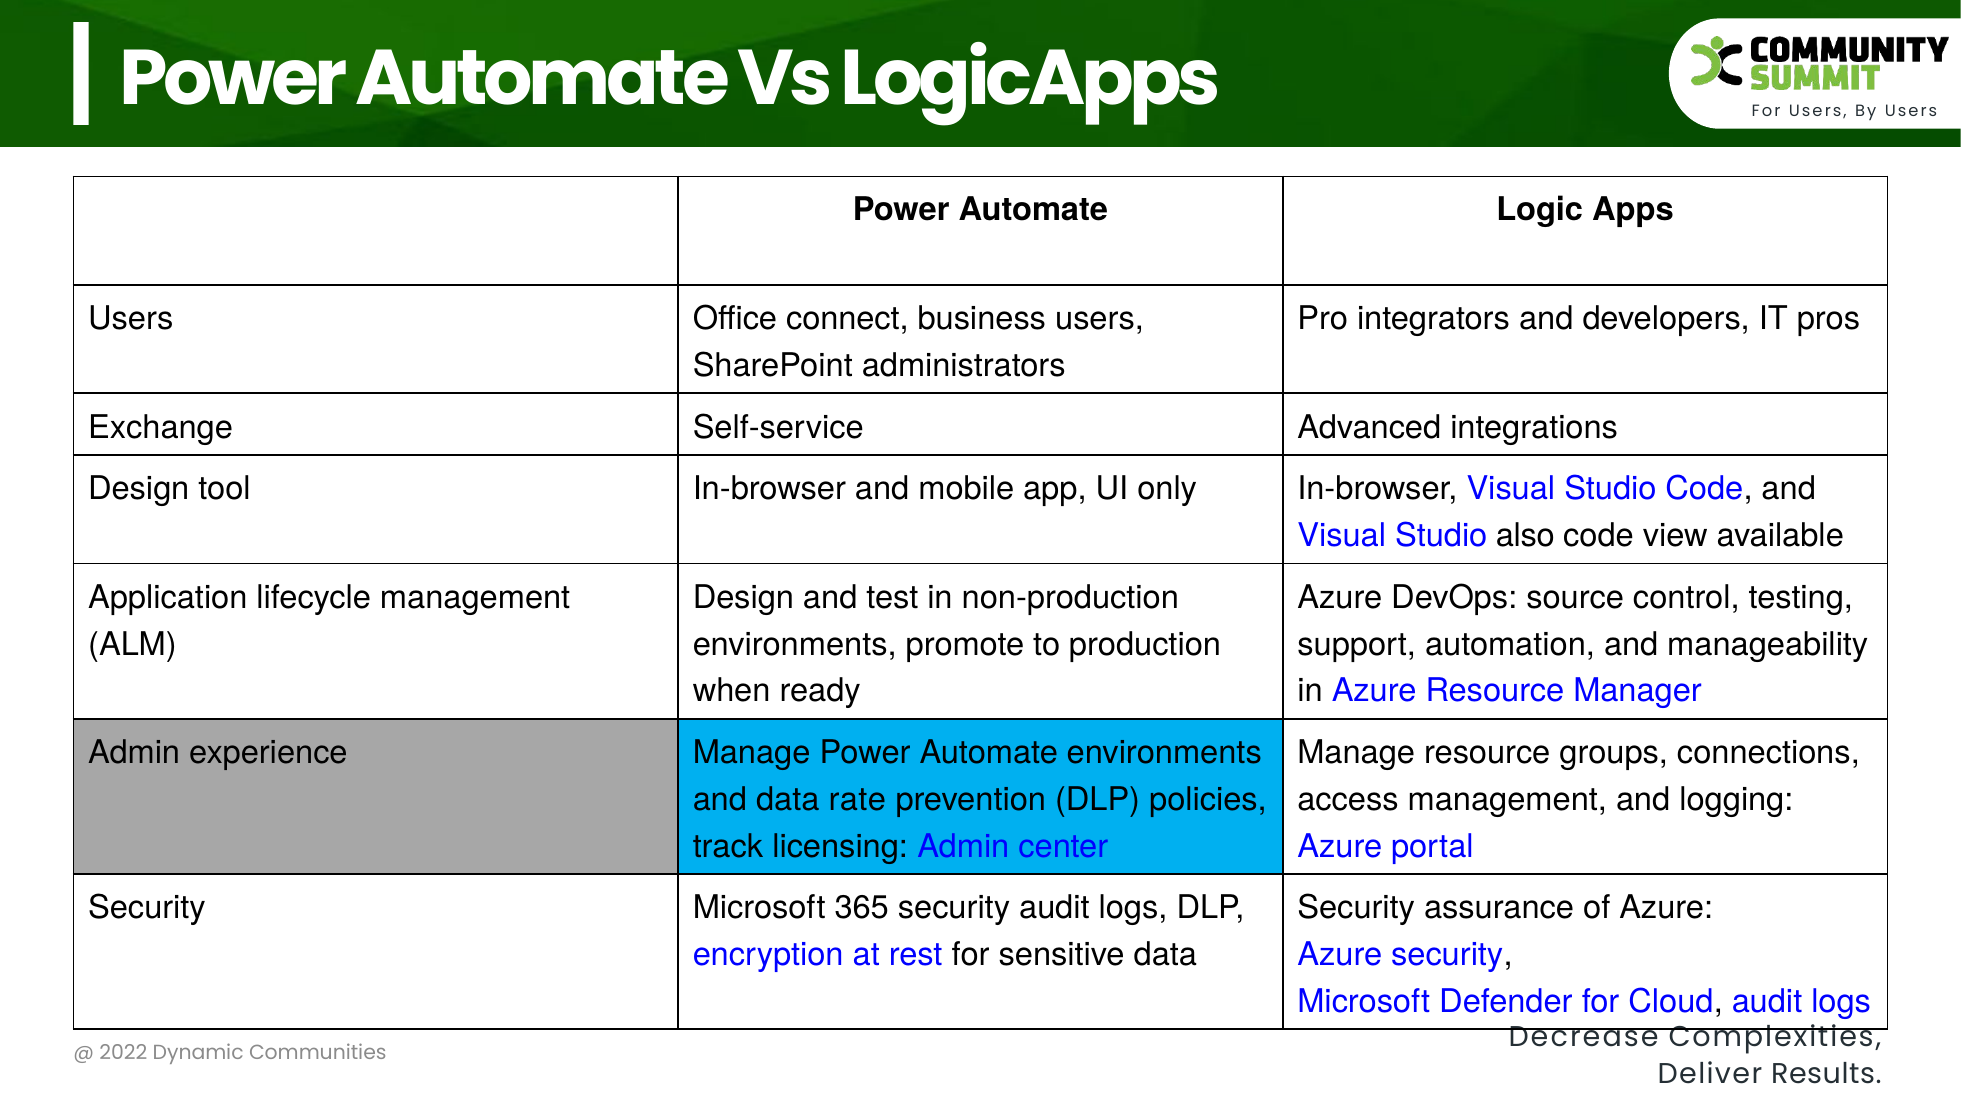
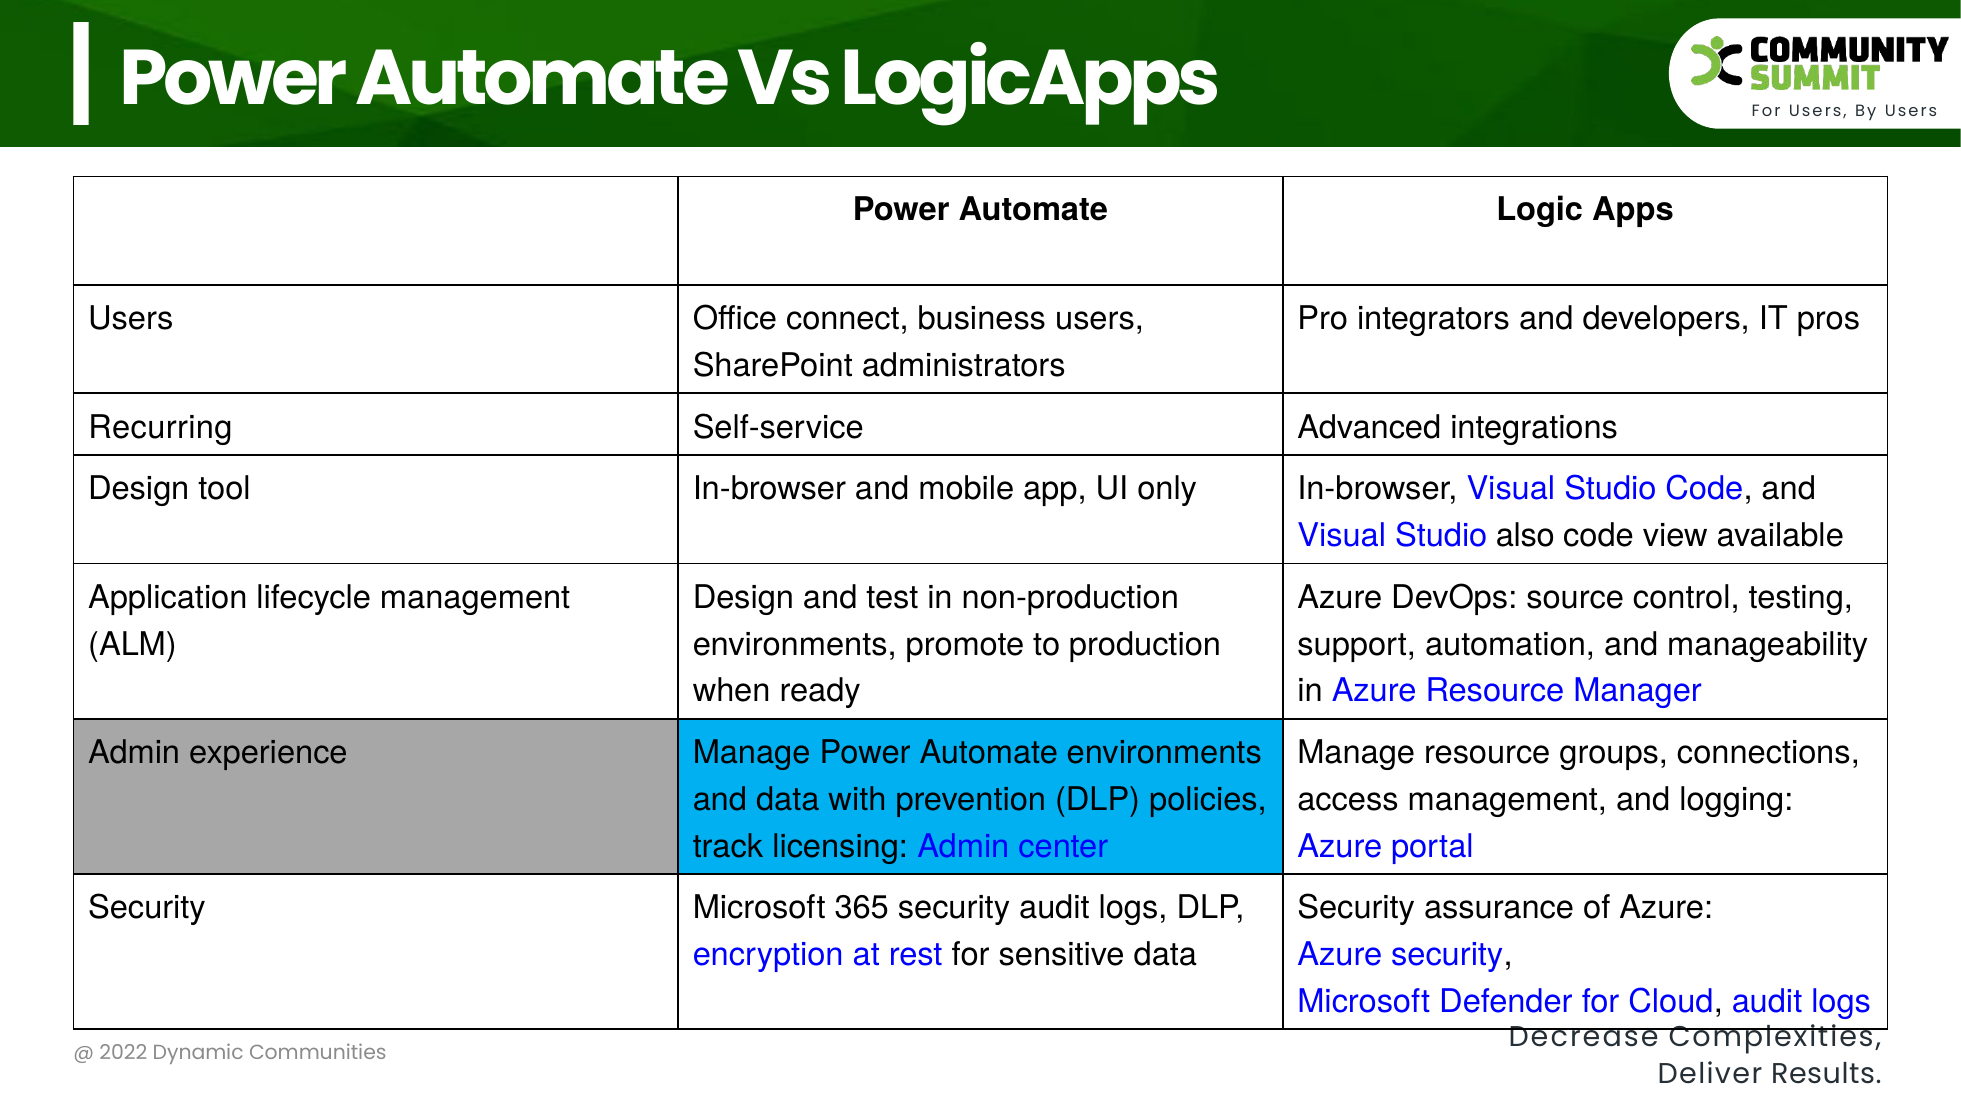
Exchange: Exchange -> Recurring
rate: rate -> with
